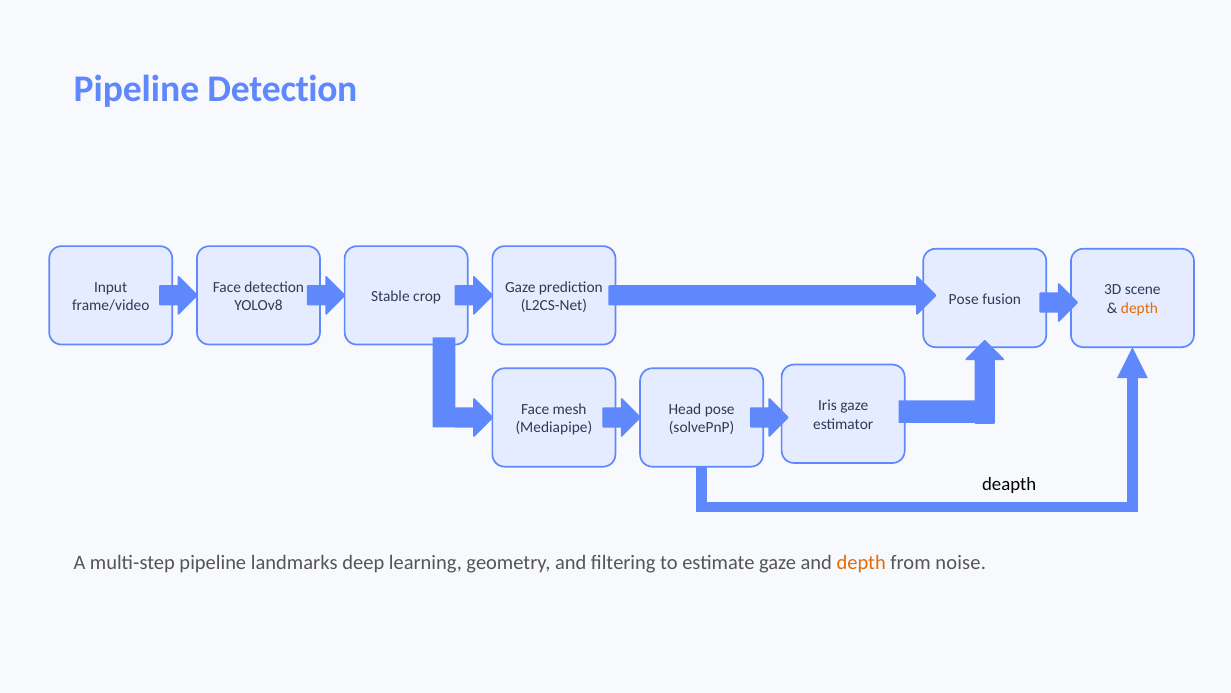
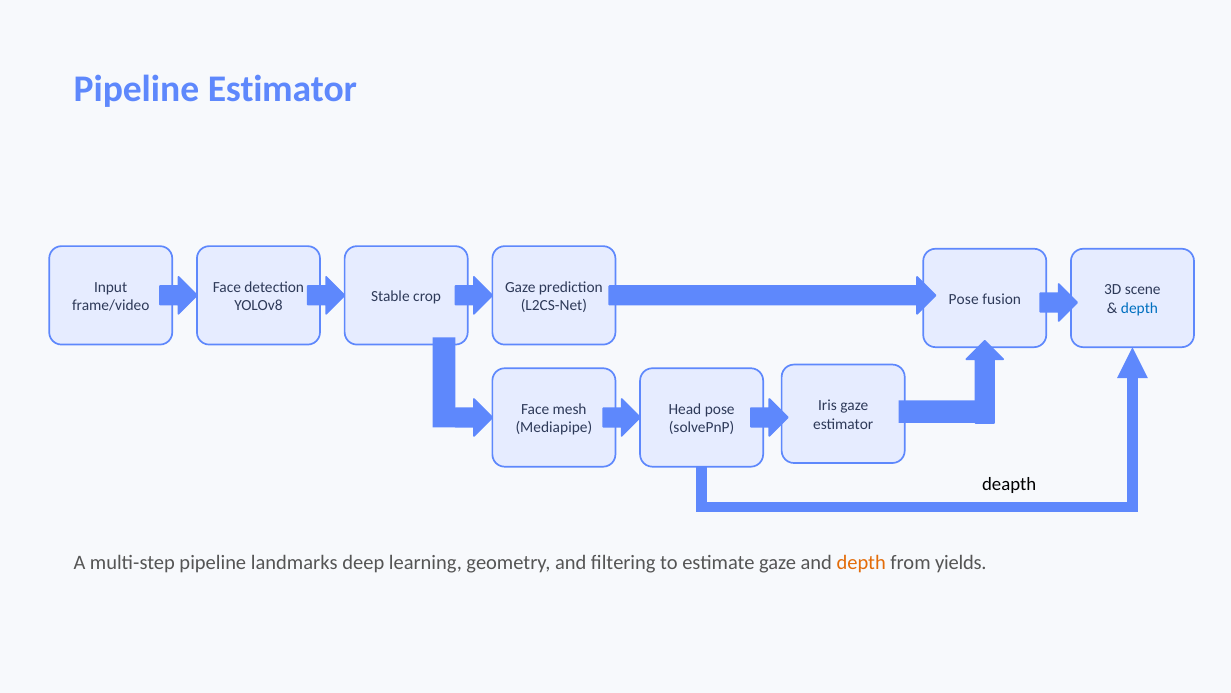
Pipeline Detection: Detection -> Estimator
depth at (1139, 308) colour: orange -> blue
noise: noise -> yields
